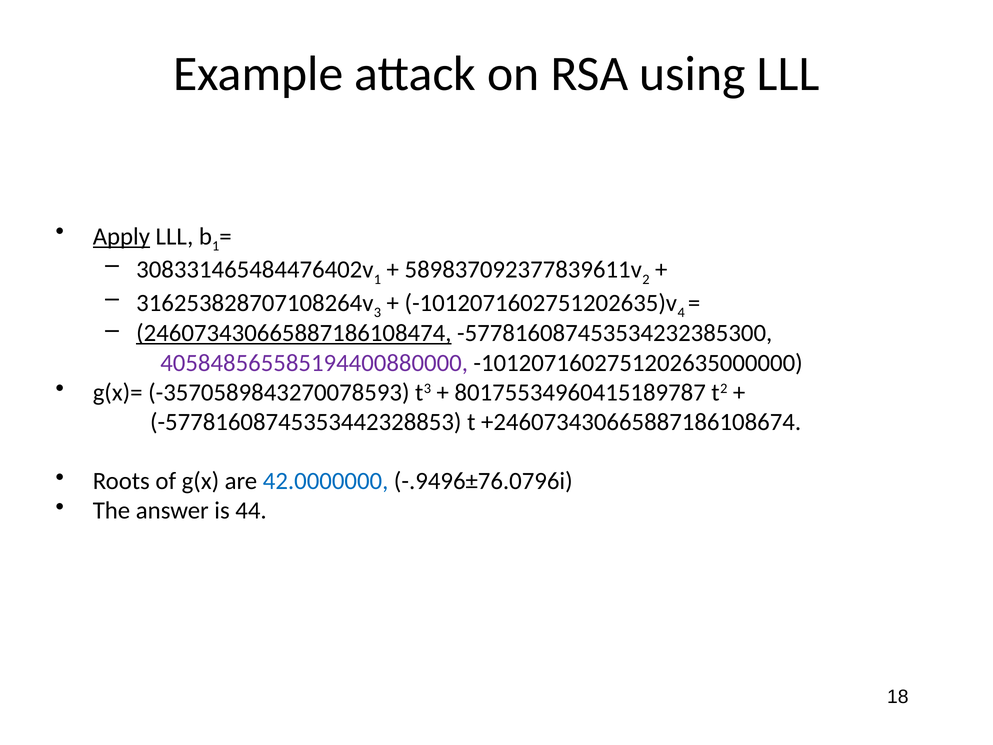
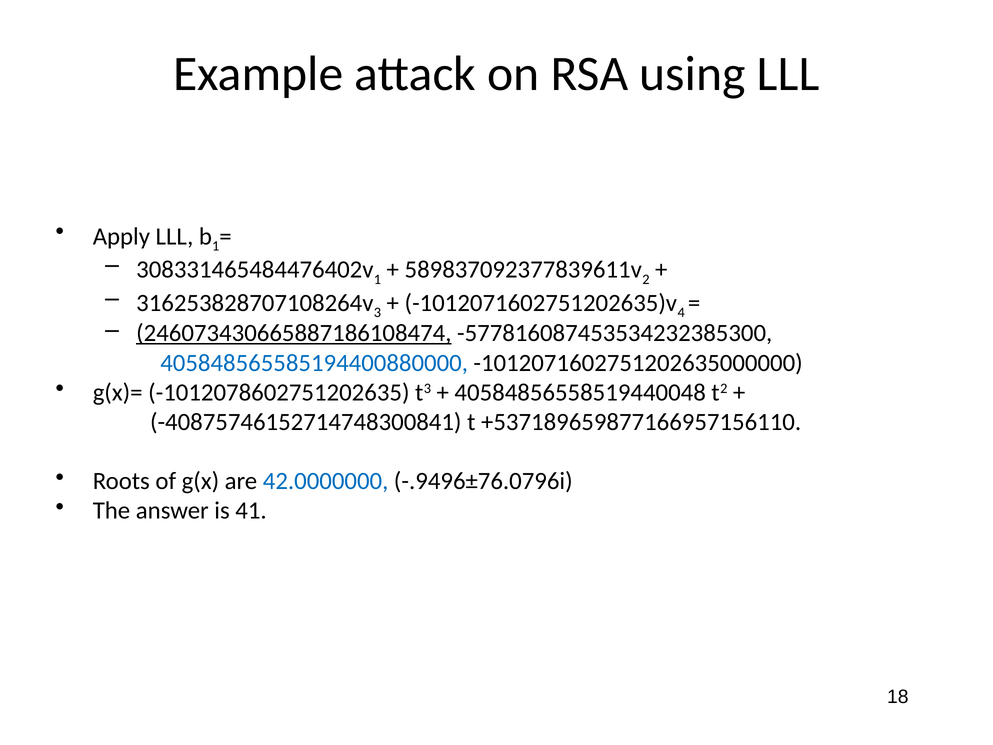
Apply underline: present -> none
405848565585194400880000 colour: purple -> blue
-3570589843270078593: -3570589843270078593 -> -1012078602751202635
80175534960415189787: 80175534960415189787 -> 40584856558519440048
-57781608745353442328853: -57781608745353442328853 -> -40875746152714748300841
+246073430665887186108674: +246073430665887186108674 -> +537189659877166957156110
44: 44 -> 41
